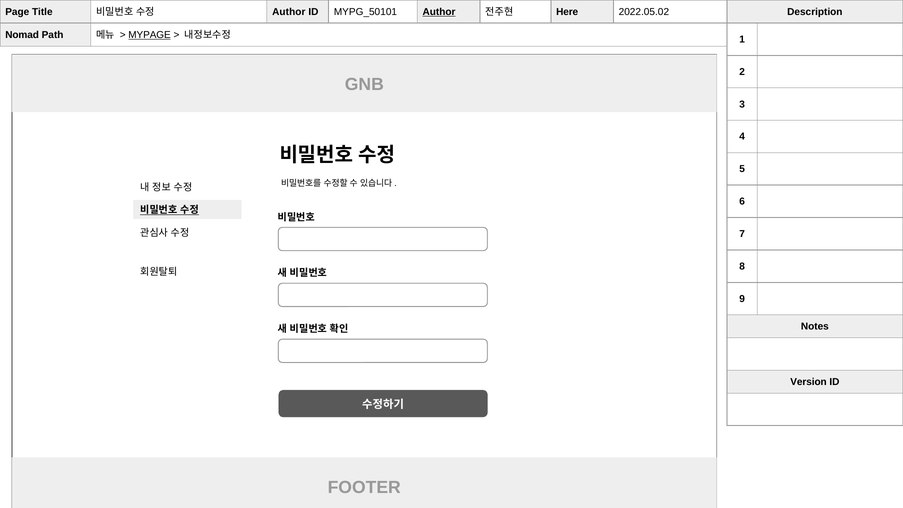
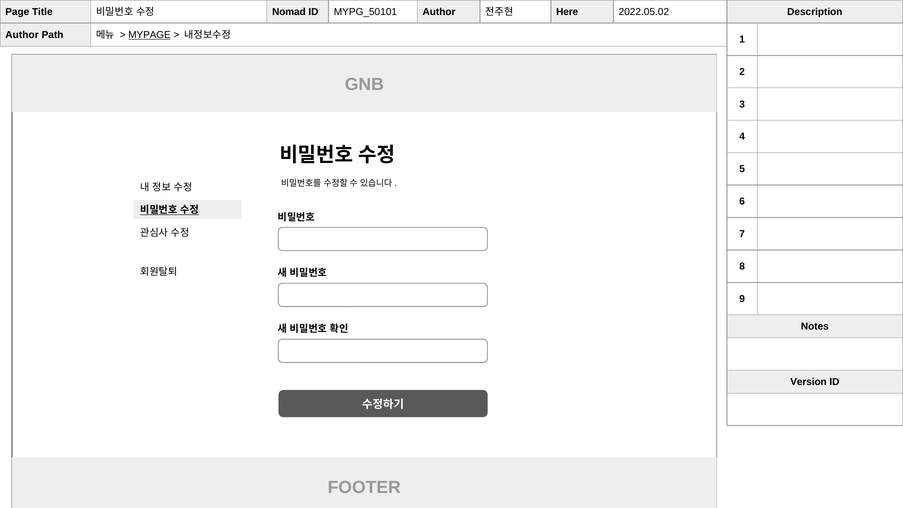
Author at (289, 12): Author -> Nomad
Author at (439, 12) underline: present -> none
Nomad at (22, 35): Nomad -> Author
